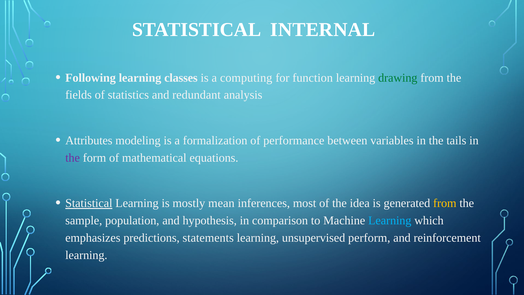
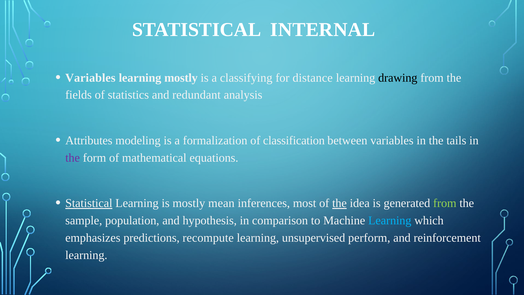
Following at (91, 78): Following -> Variables
learning classes: classes -> mostly
computing: computing -> classifying
function: function -> distance
drawing colour: green -> black
performance: performance -> classification
the at (339, 203) underline: none -> present
from at (445, 203) colour: yellow -> light green
statements: statements -> recompute
